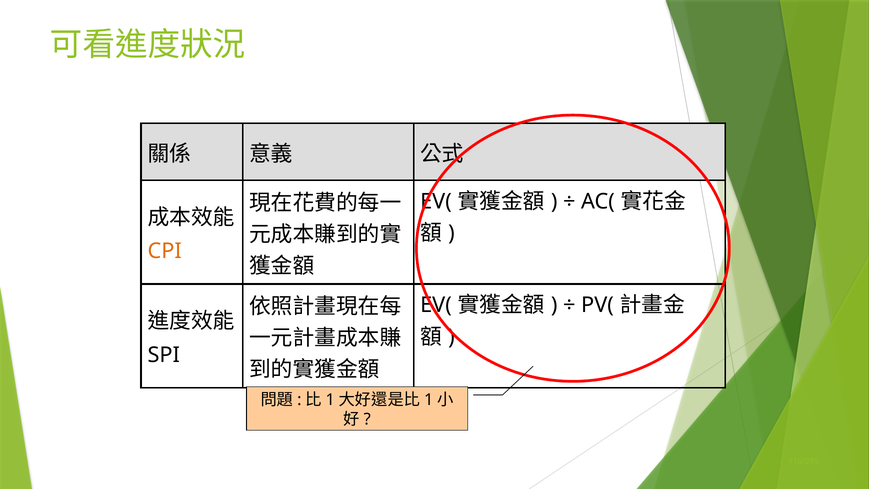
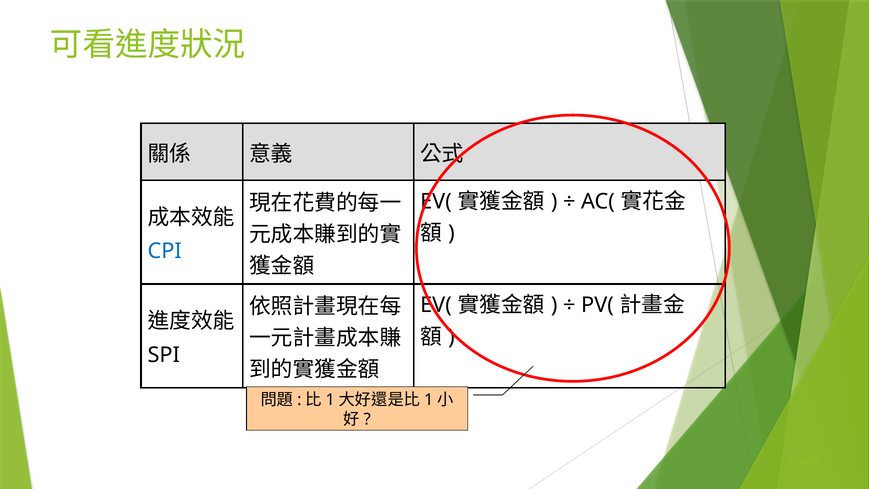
CPI colour: orange -> blue
